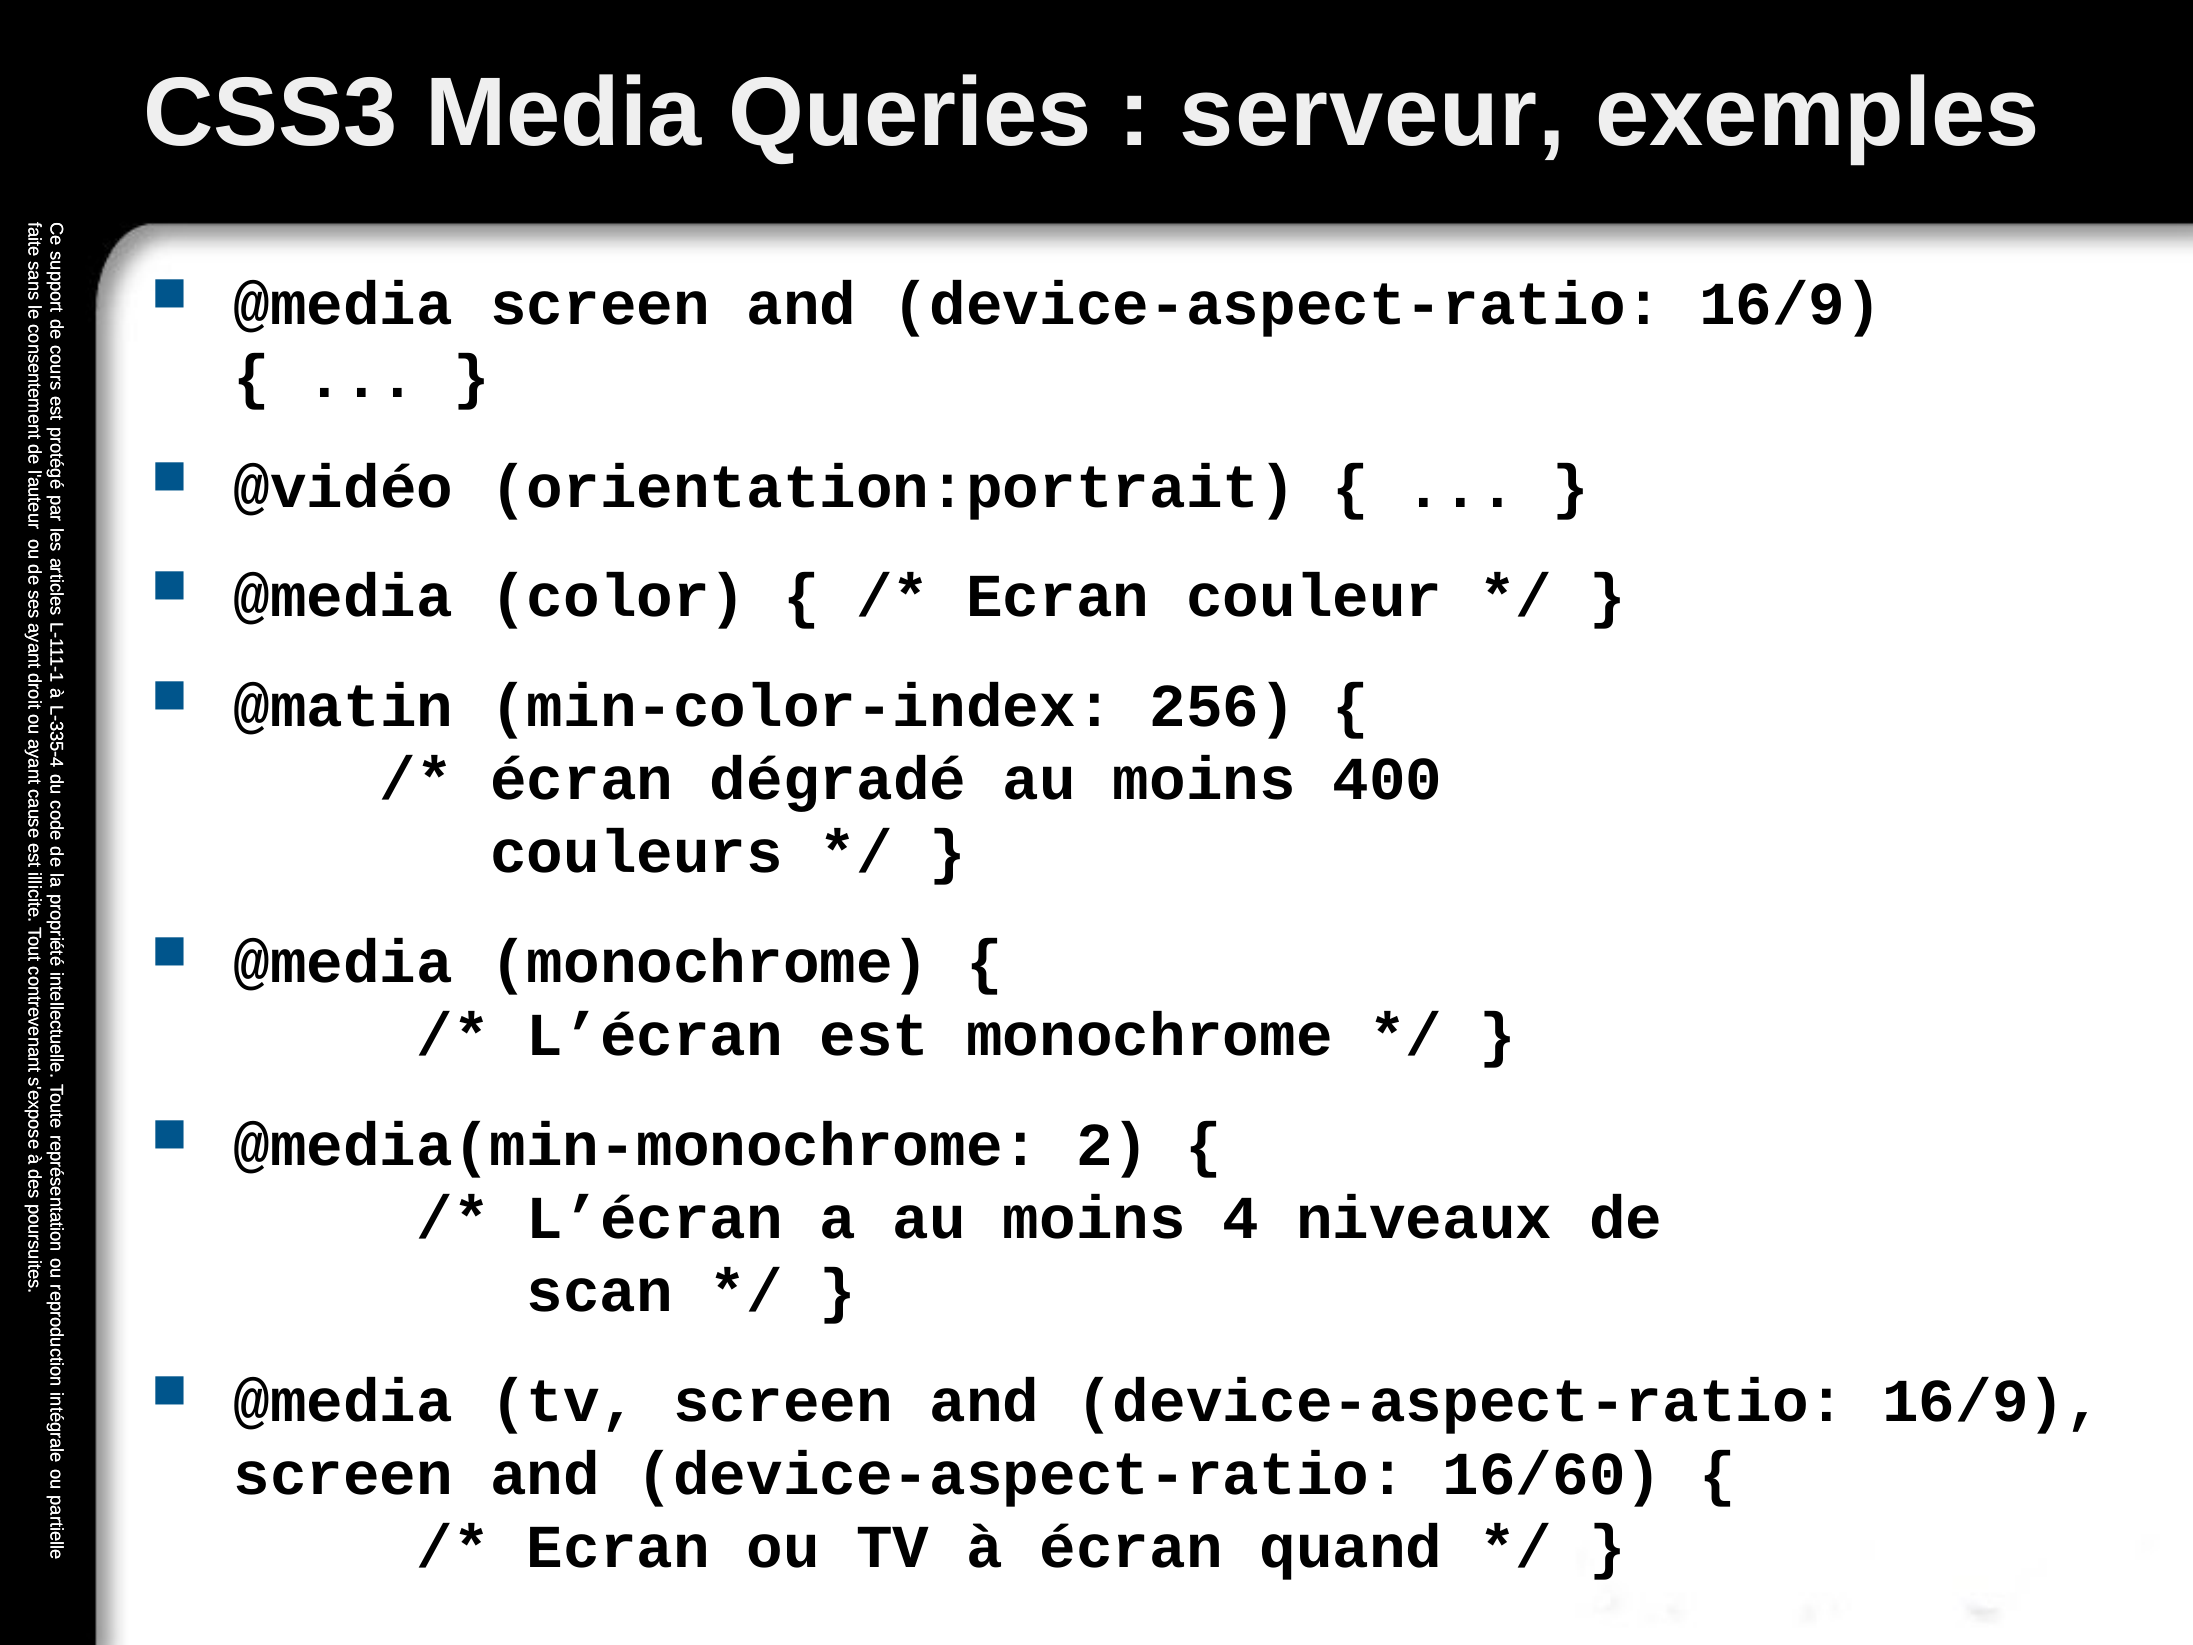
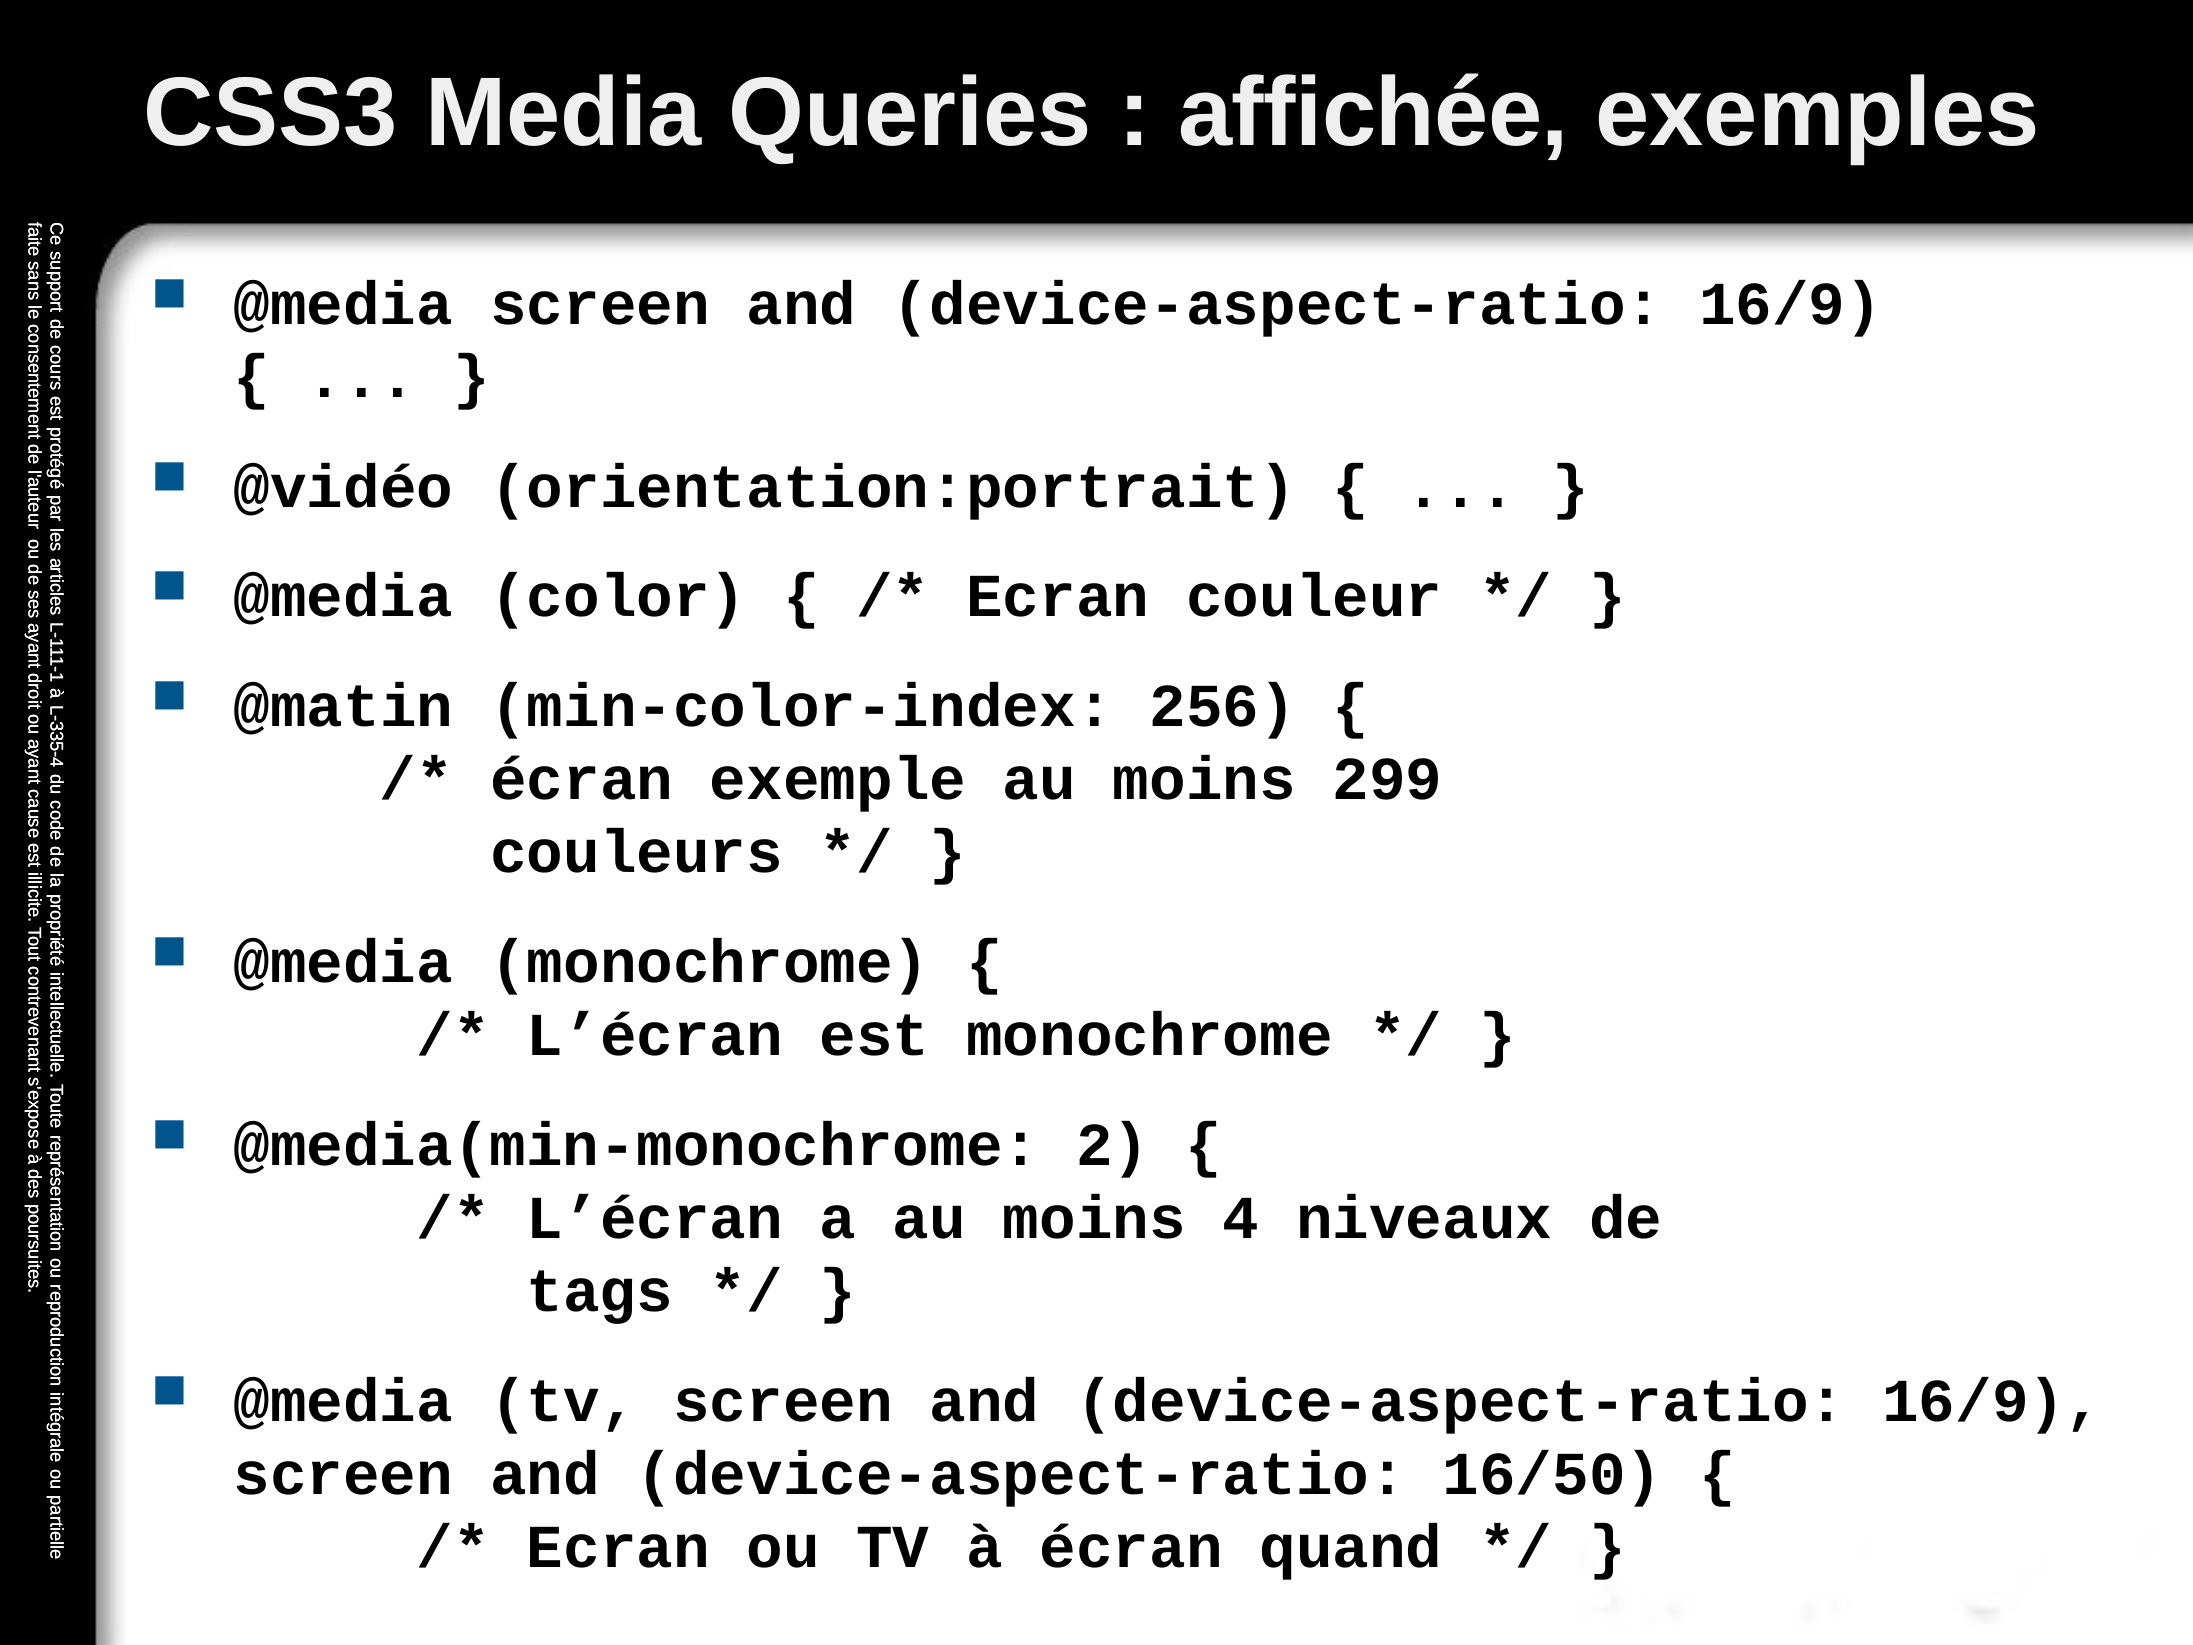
serveur: serveur -> affichée
dégradé: dégradé -> exemple
400: 400 -> 299
scan: scan -> tags
16/60: 16/60 -> 16/50
